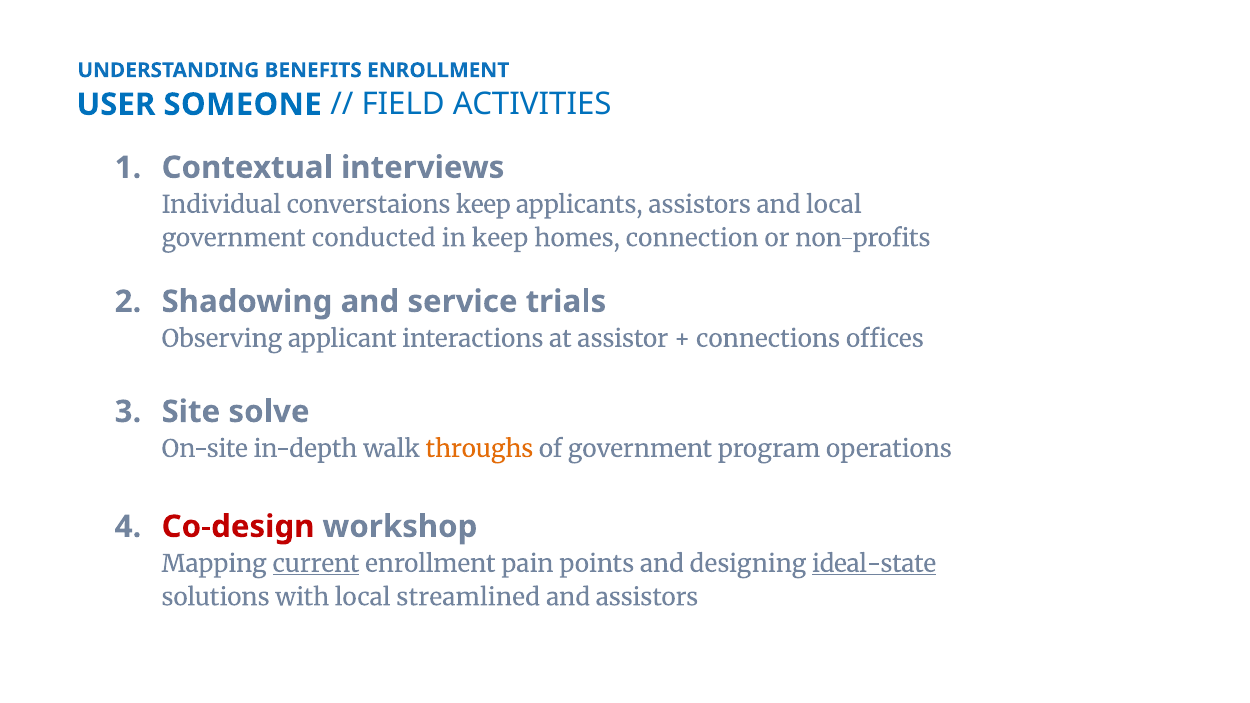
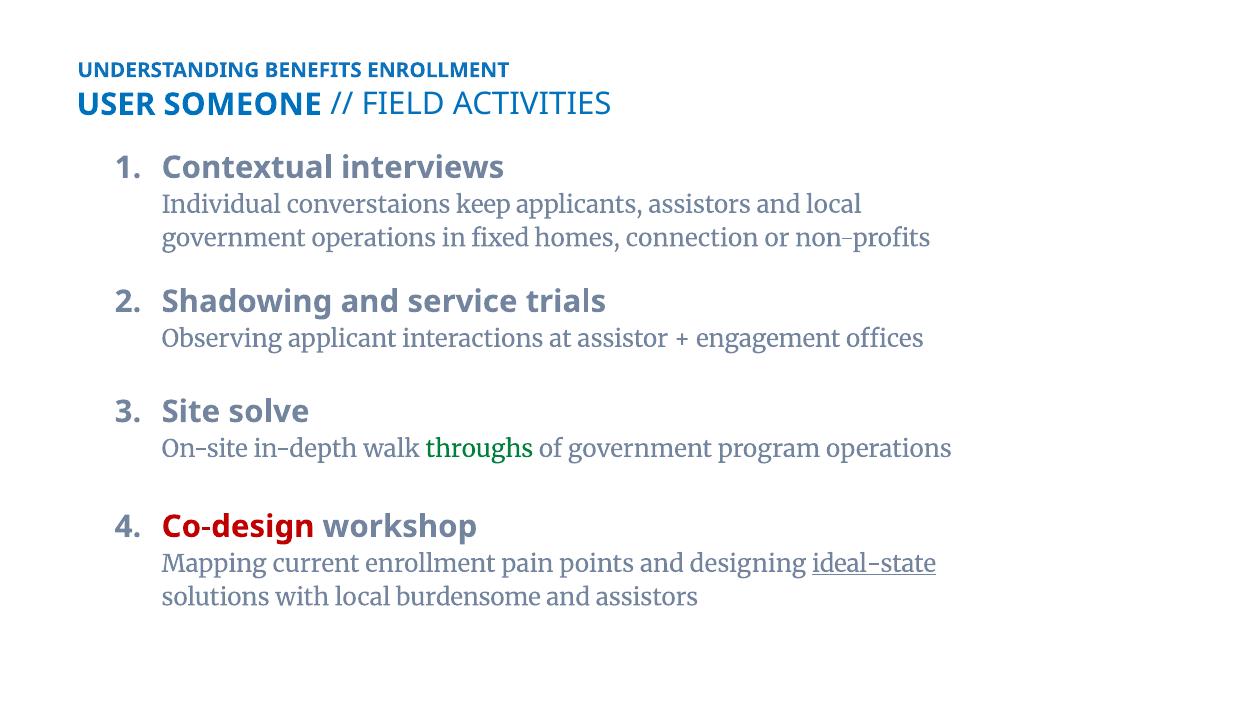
government conducted: conducted -> operations
in keep: keep -> fixed
connections: connections -> engagement
throughs colour: orange -> green
current underline: present -> none
streamlined: streamlined -> burdensome
